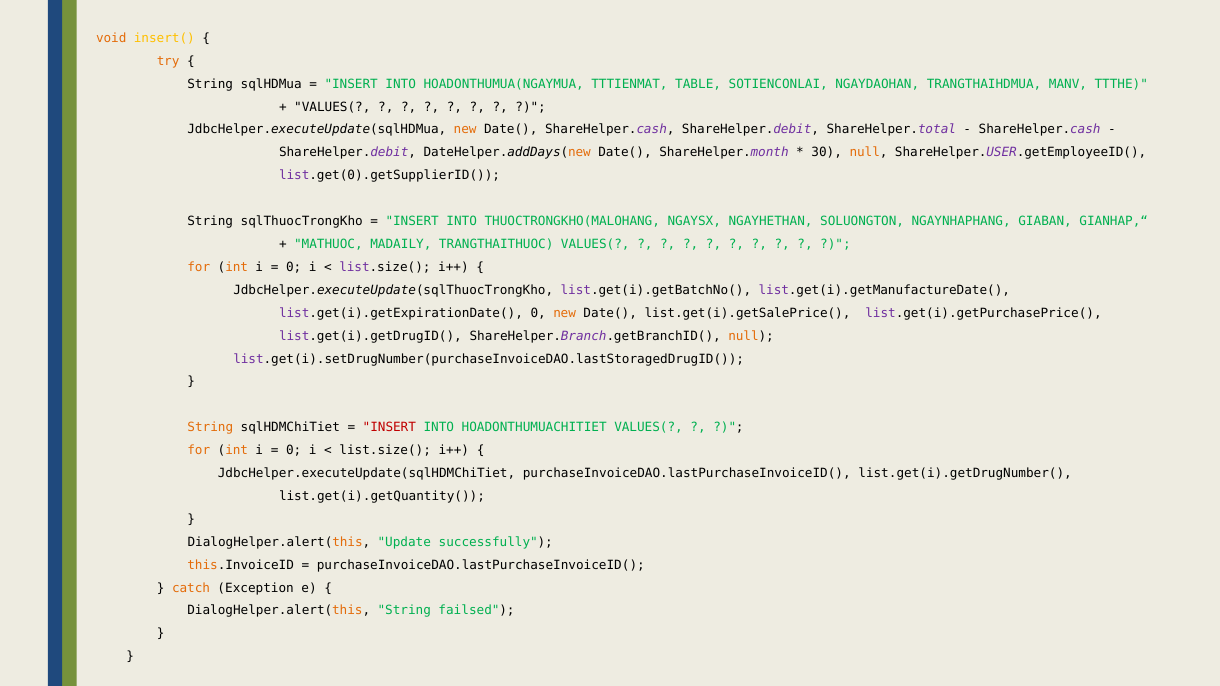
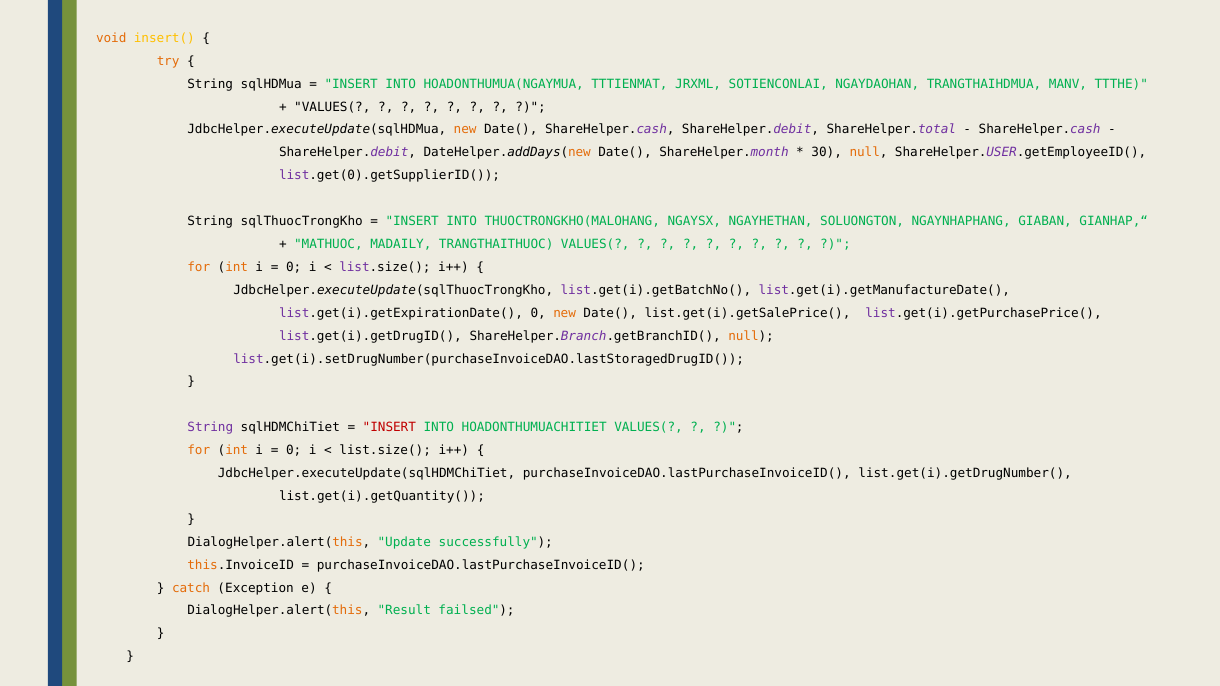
TABLE: TABLE -> JRXML
String at (210, 428) colour: orange -> purple
DialogHelper.alert(this String: String -> Result
